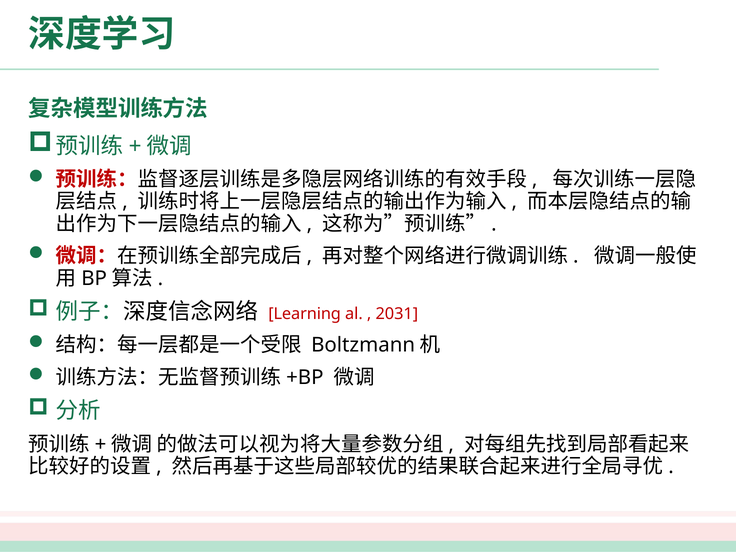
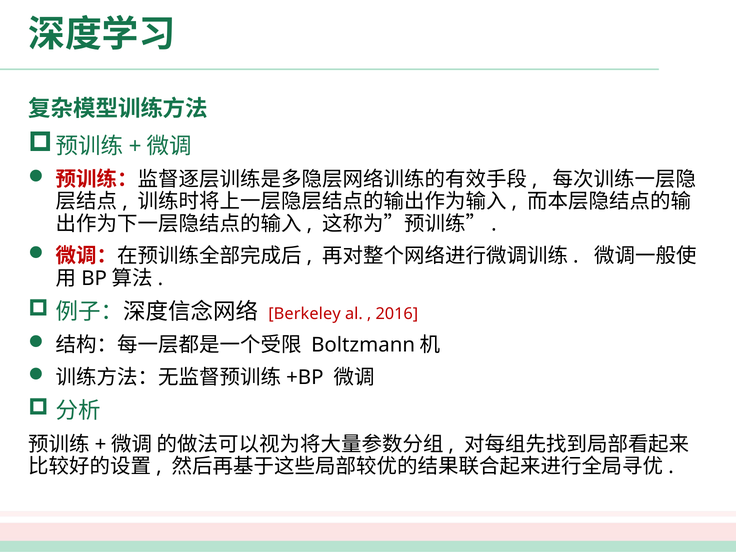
Learning: Learning -> Berkeley
2031: 2031 -> 2016
